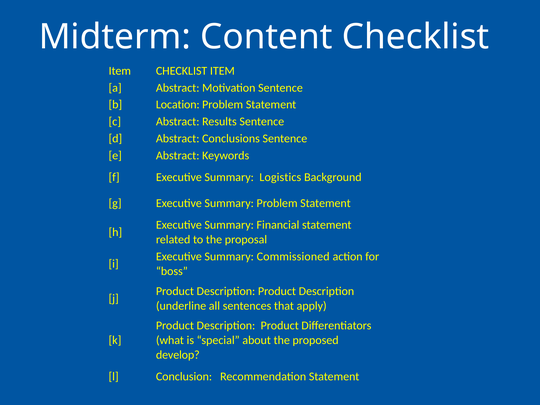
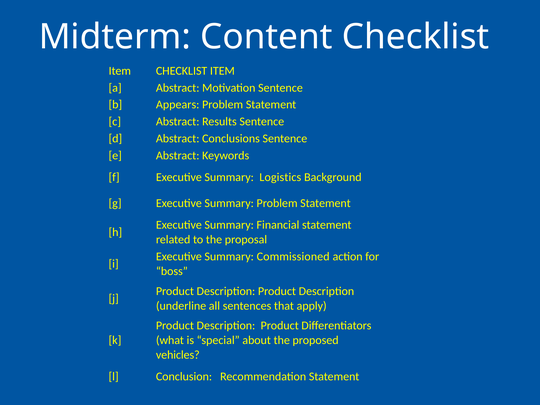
Location: Location -> Appears
develop: develop -> vehicles
